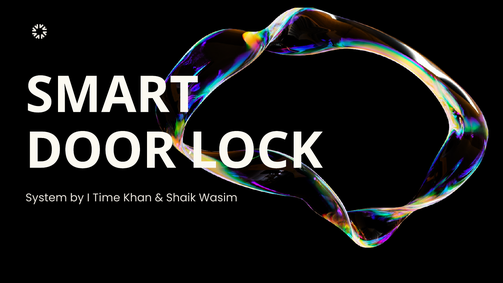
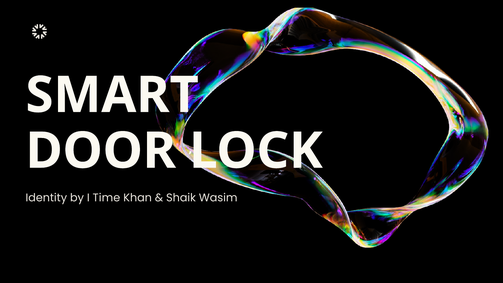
System: System -> Identity
